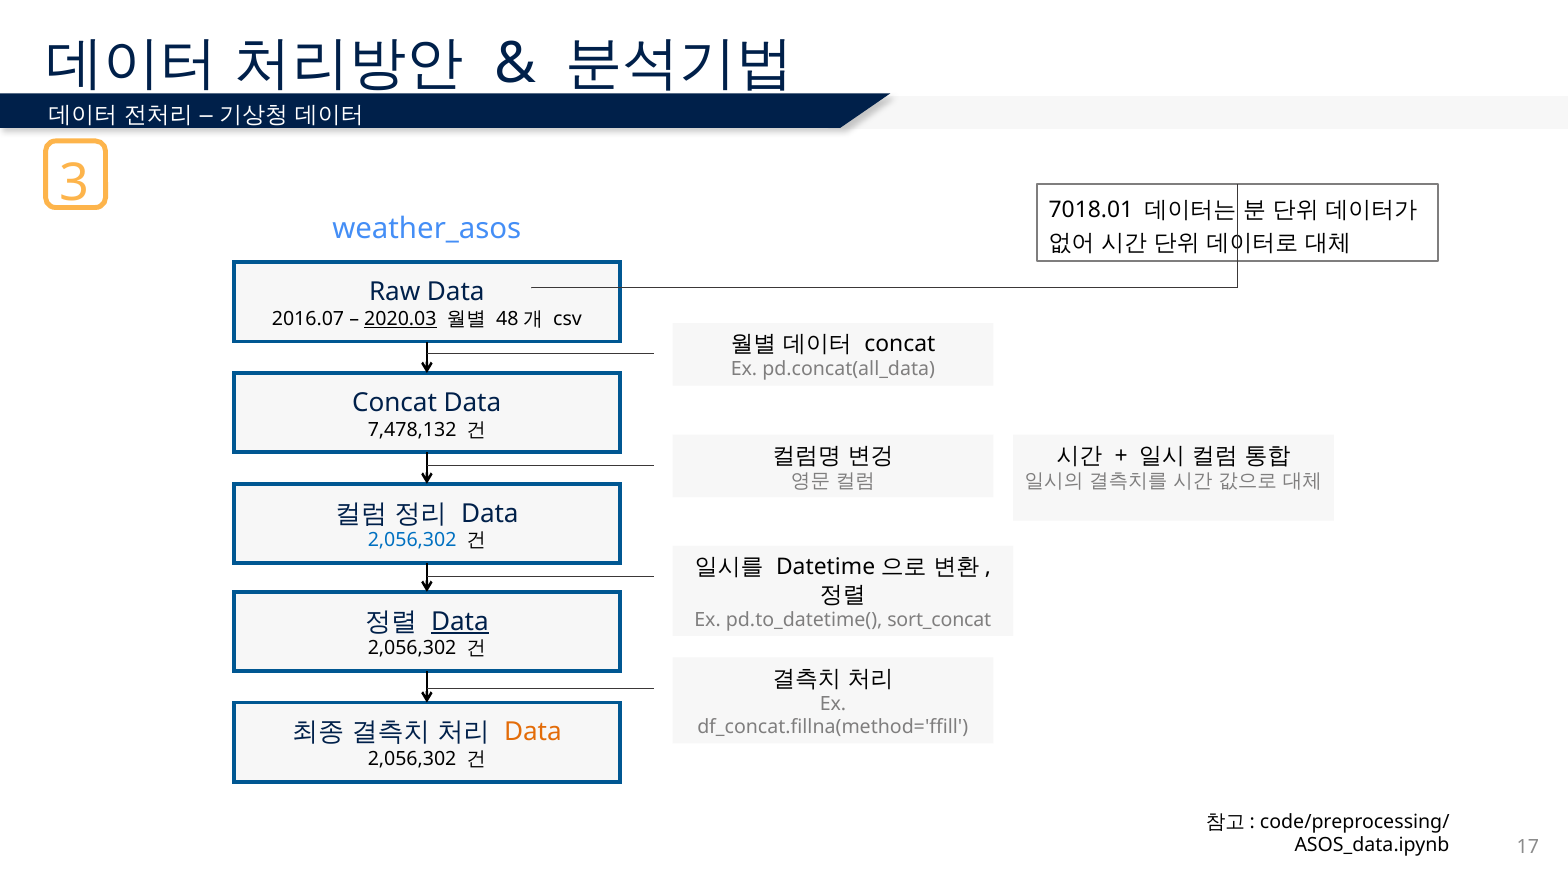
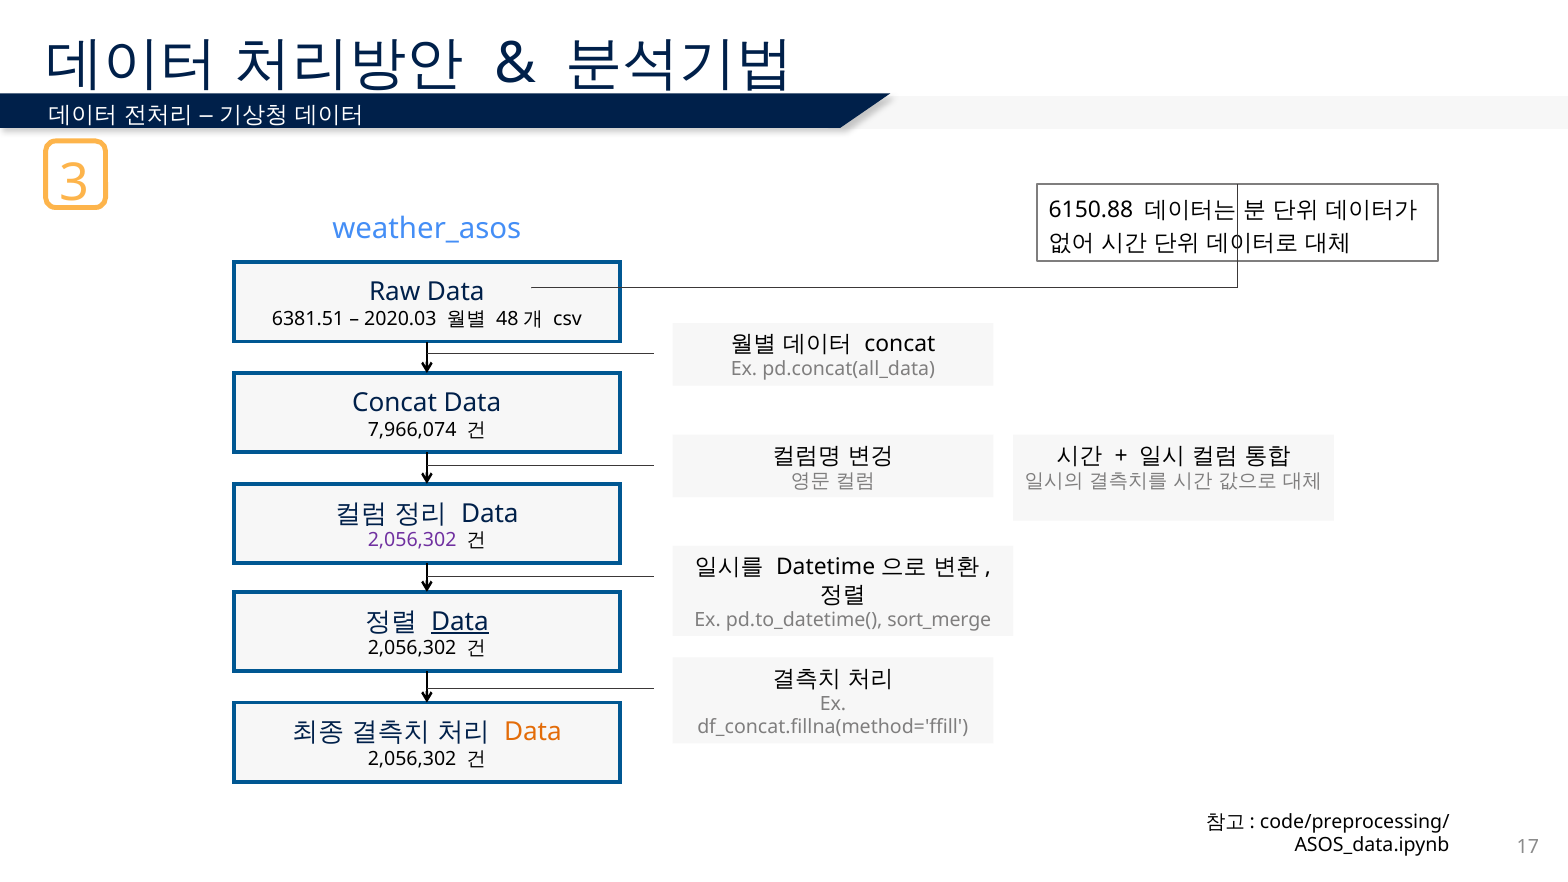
7018.01: 7018.01 -> 6150.88
2016.07: 2016.07 -> 6381.51
2020.03 underline: present -> none
7,478,132: 7,478,132 -> 7,966,074
2,056,302 at (412, 540) colour: blue -> purple
sort_concat: sort_concat -> sort_merge
